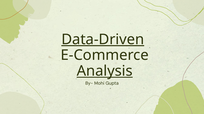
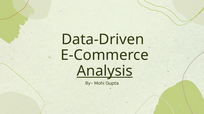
Data-Driven underline: present -> none
